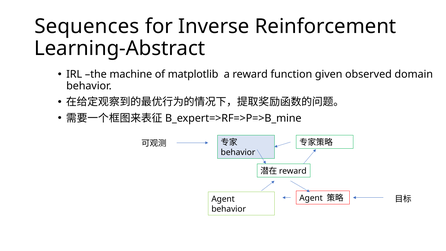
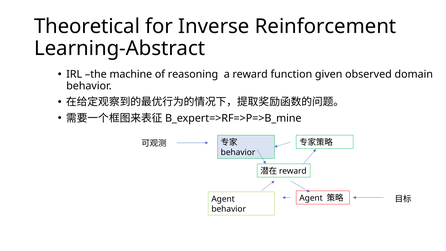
Sequences: Sequences -> Theoretical
matplotlib: matplotlib -> reasoning
